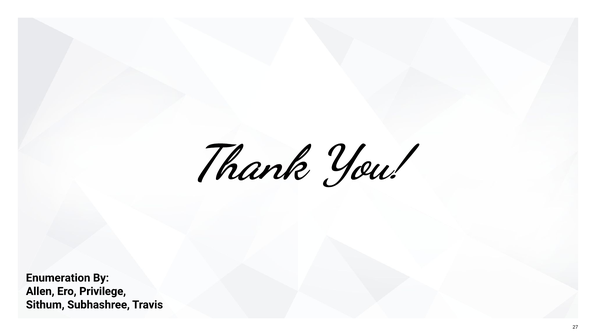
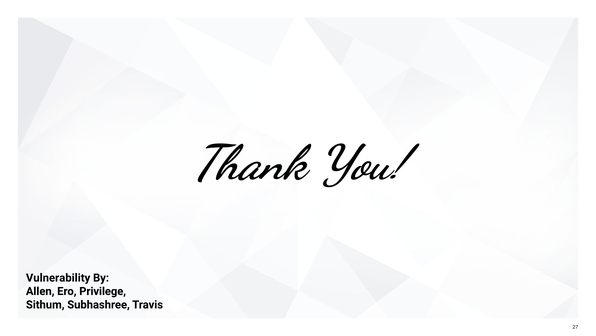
Enumeration: Enumeration -> Vulnerability
